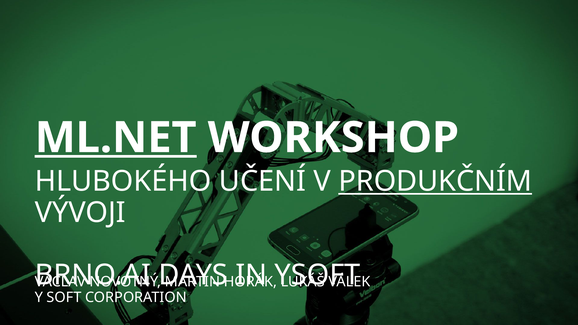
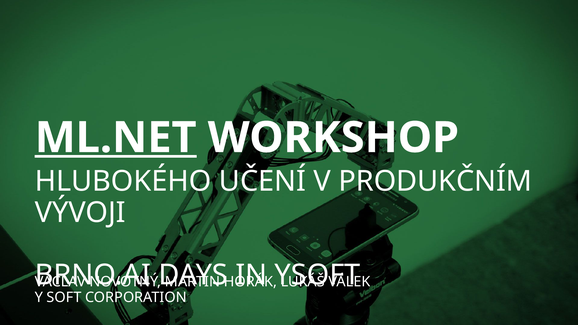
PRODUKČNÍM underline: present -> none
